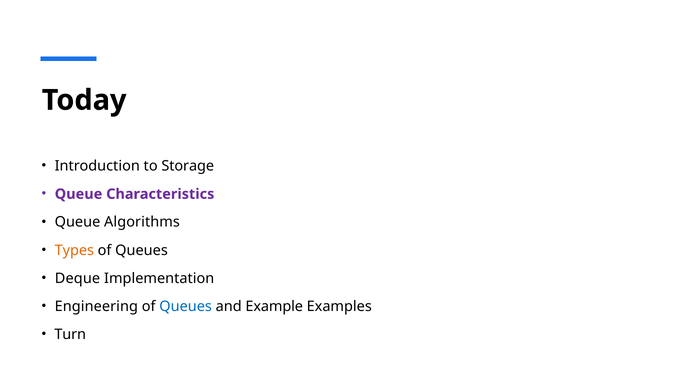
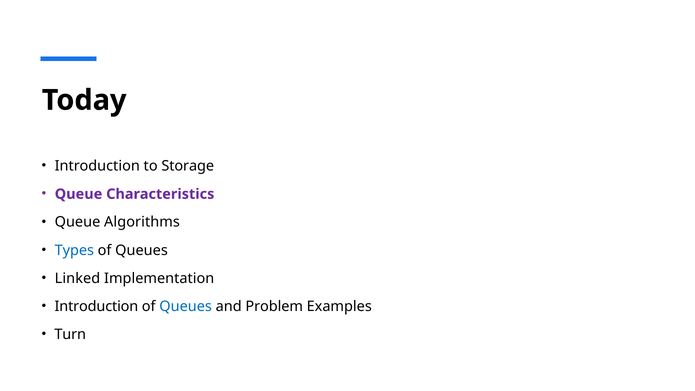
Types colour: orange -> blue
Deque: Deque -> Linked
Engineering at (96, 306): Engineering -> Introduction
Example: Example -> Problem
